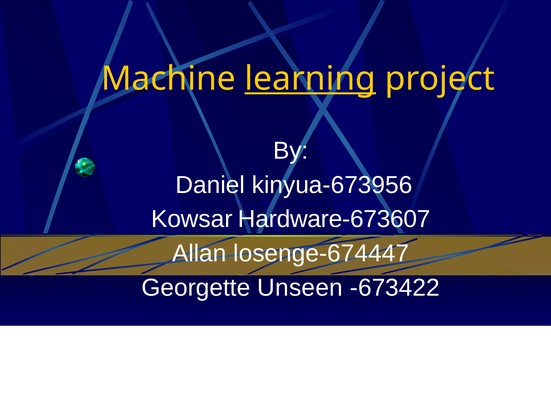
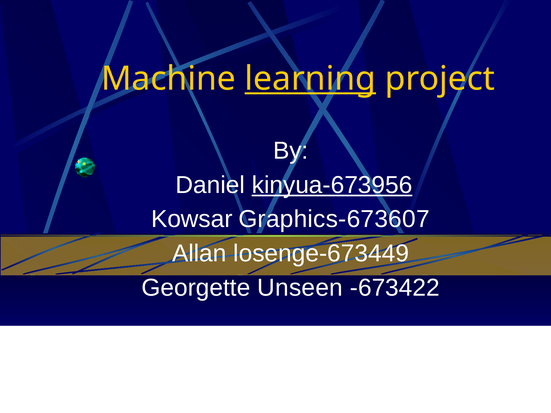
kinyua-673956 underline: none -> present
Hardware-673607: Hardware-673607 -> Graphics-673607
losenge-674447: losenge-674447 -> losenge-673449
